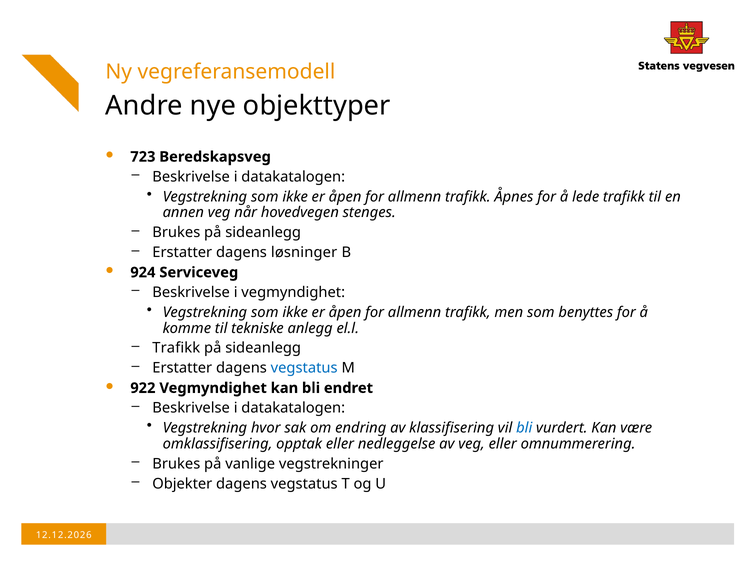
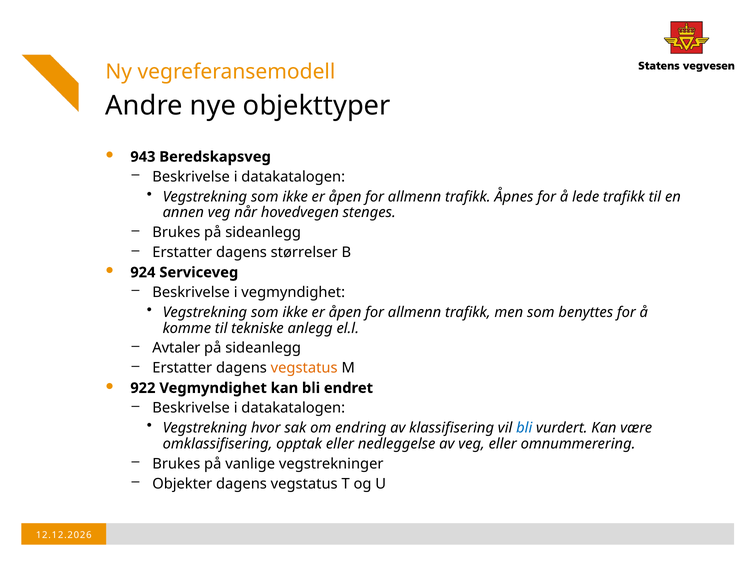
723: 723 -> 943
løsninger: løsninger -> størrelser
Trafikk at (176, 348): Trafikk -> Avtaler
vegstatus at (304, 368) colour: blue -> orange
